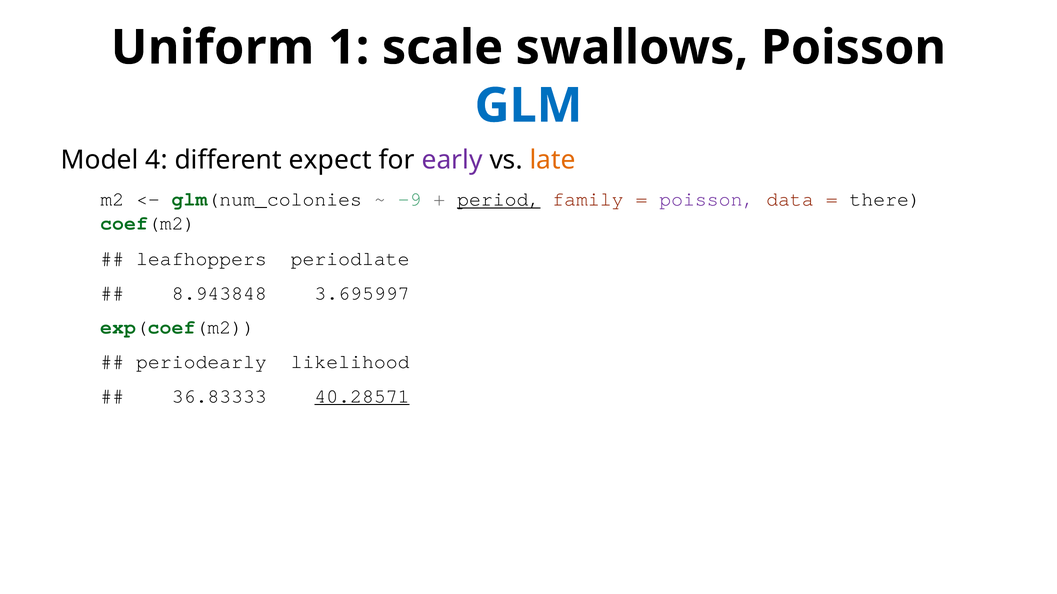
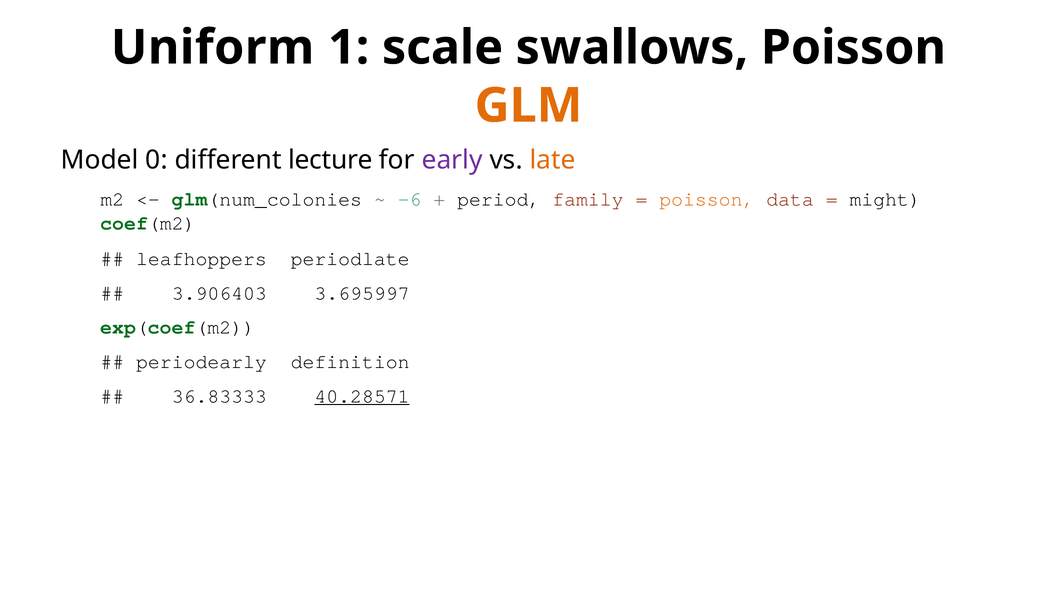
GLM colour: blue -> orange
4: 4 -> 0
expect: expect -> lecture
-9: -9 -> -6
period underline: present -> none
poisson at (707, 200) colour: purple -> orange
there: there -> might
8.943848: 8.943848 -> 3.906403
likelihood: likelihood -> definition
